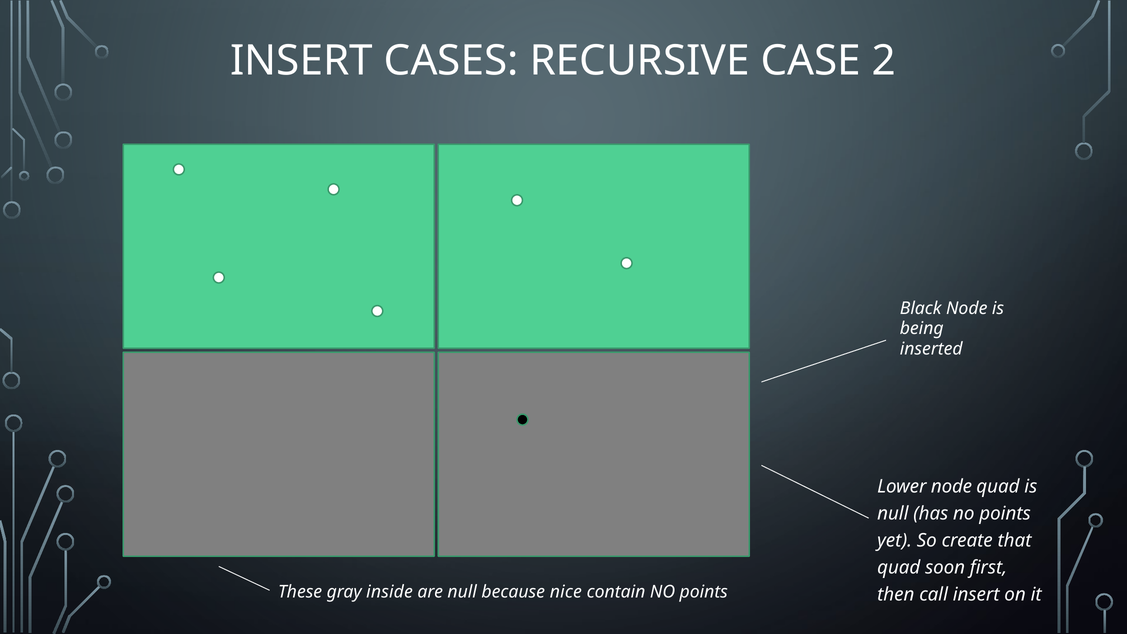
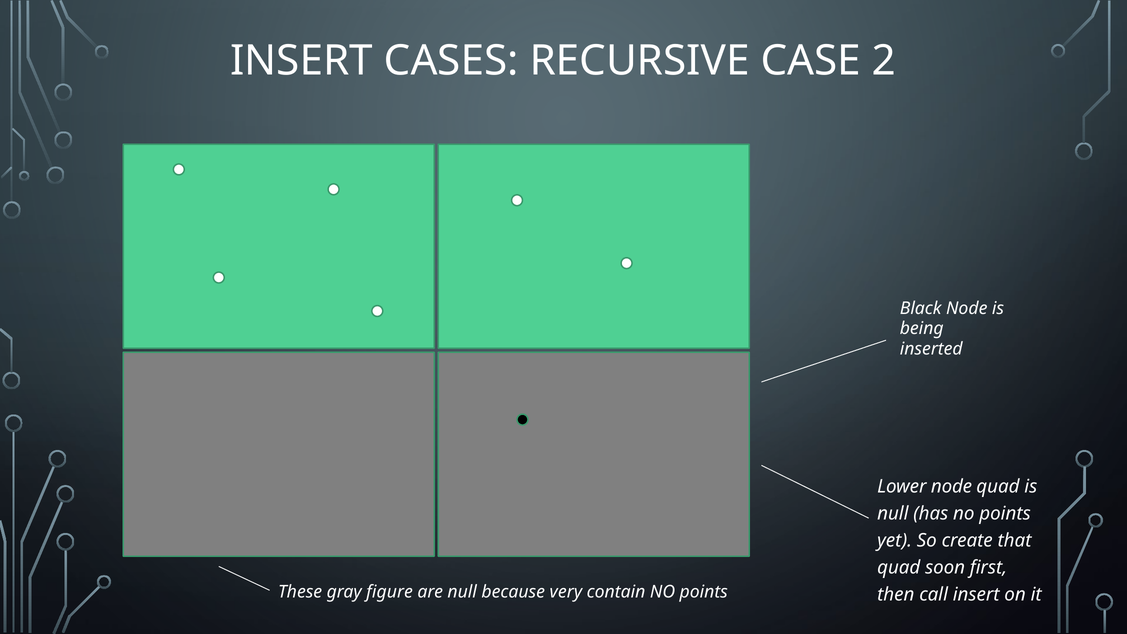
inside: inside -> figure
nice: nice -> very
